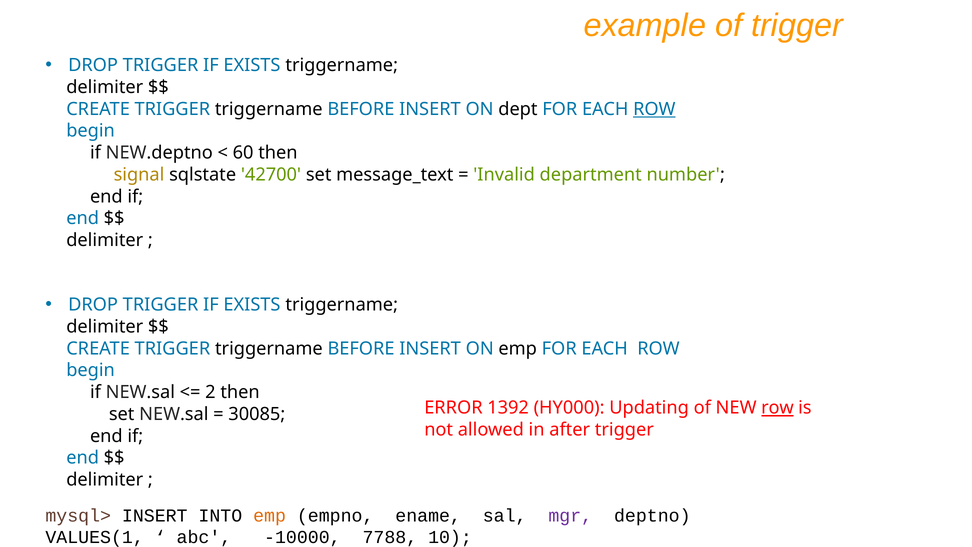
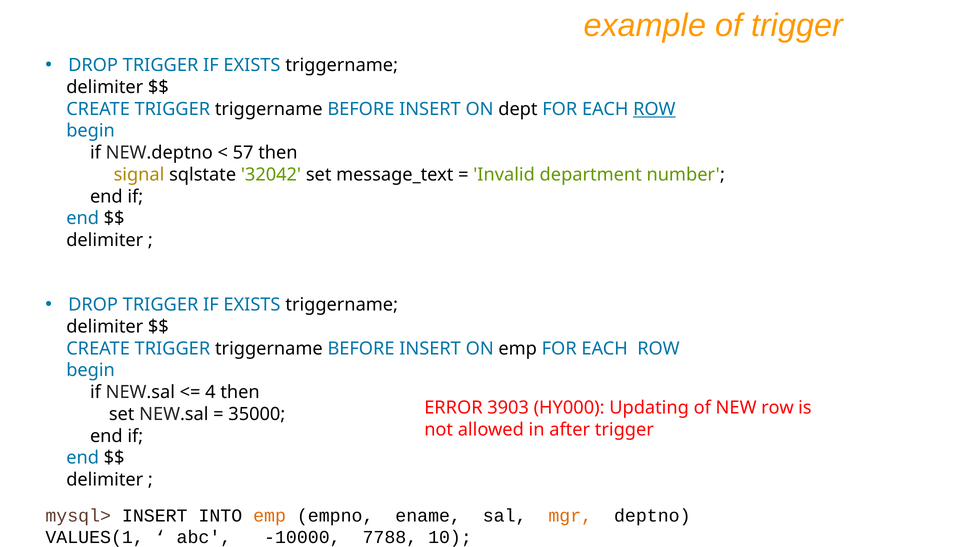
60: 60 -> 57
42700: 42700 -> 32042
2: 2 -> 4
1392: 1392 -> 3903
row at (777, 408) underline: present -> none
30085: 30085 -> 35000
mgr colour: purple -> orange
